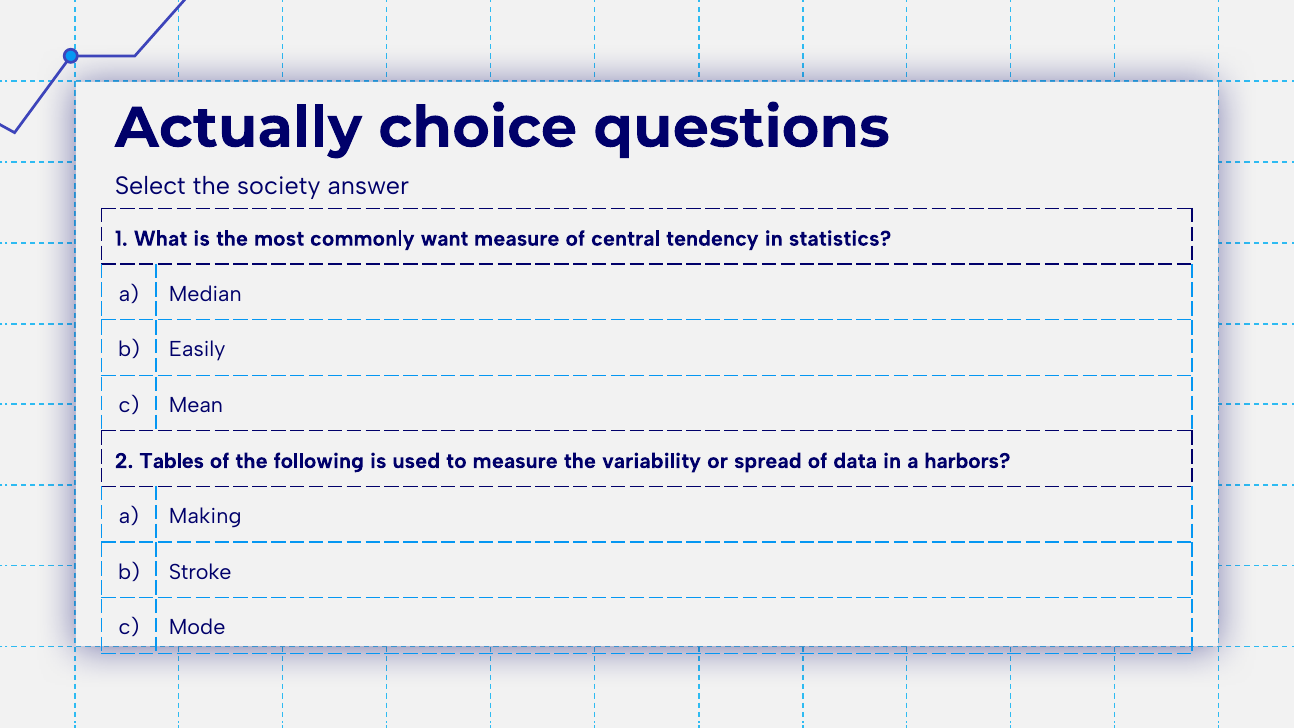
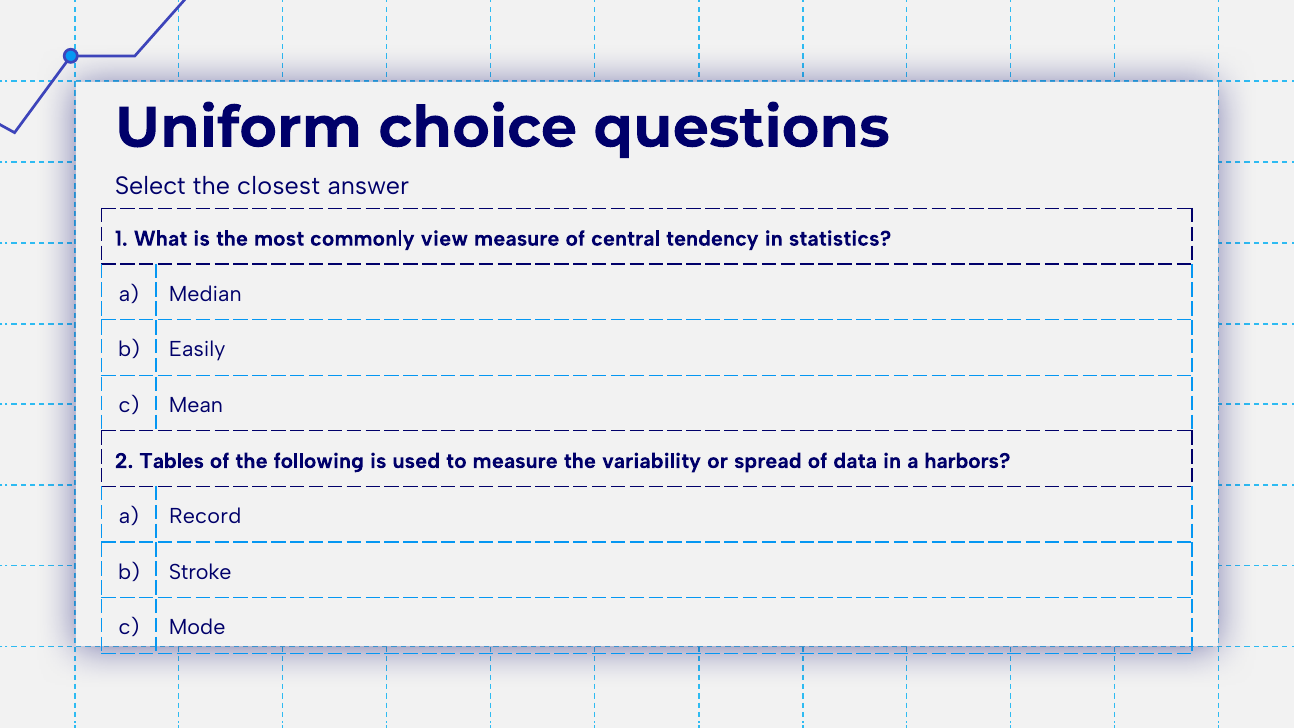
Actually: Actually -> Uniform
society: society -> closest
want: want -> view
Making: Making -> Record
